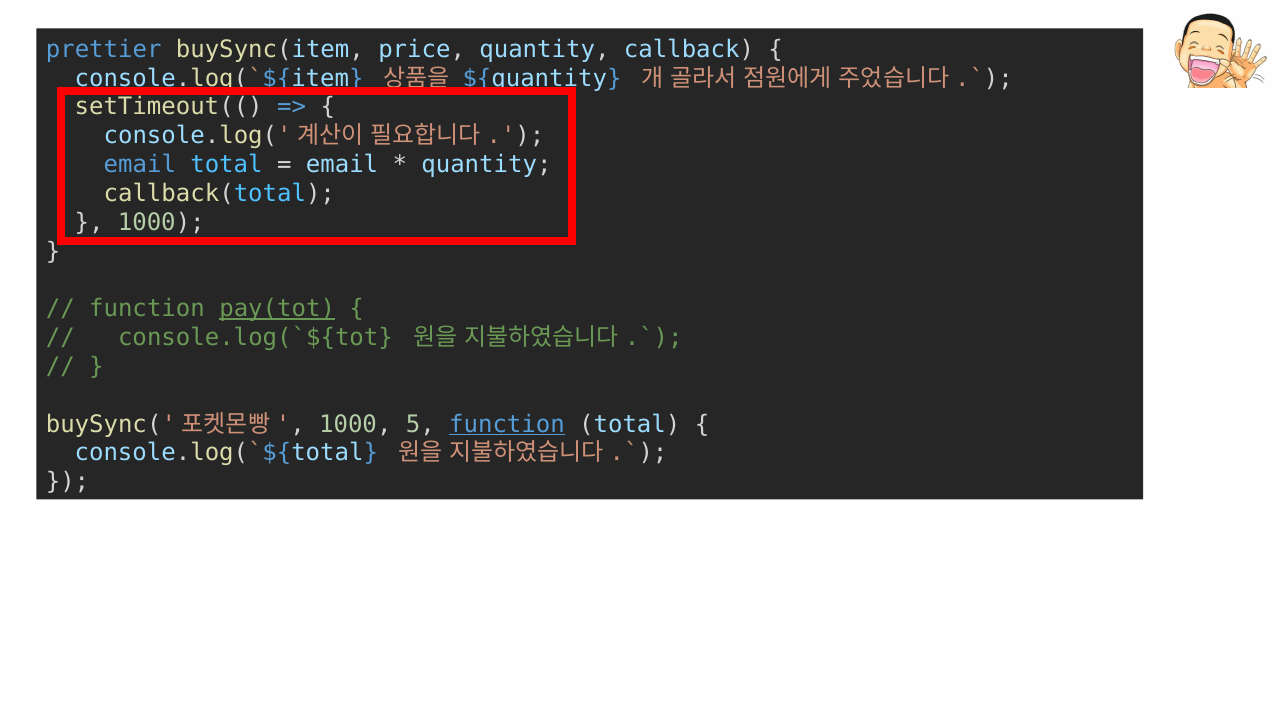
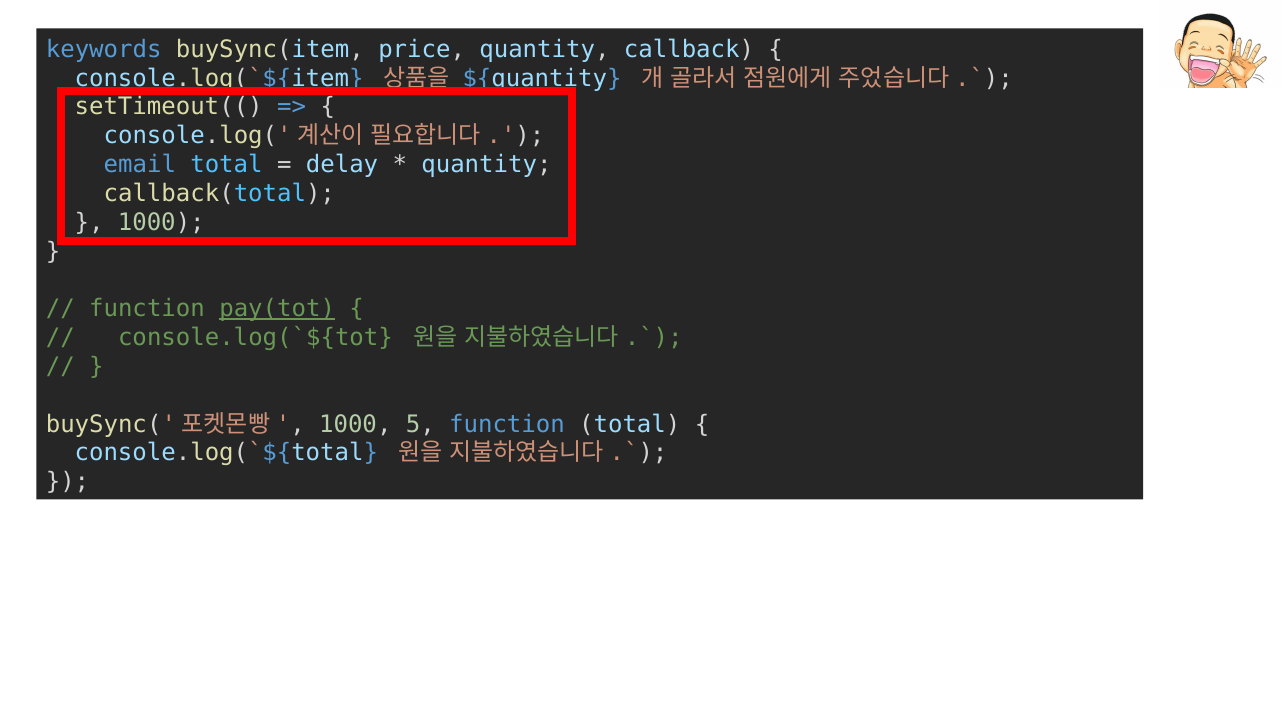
prettier: prettier -> keywords
email at (342, 165): email -> delay
function at (507, 424) underline: present -> none
